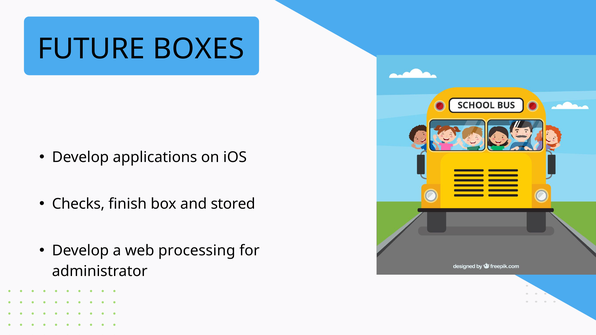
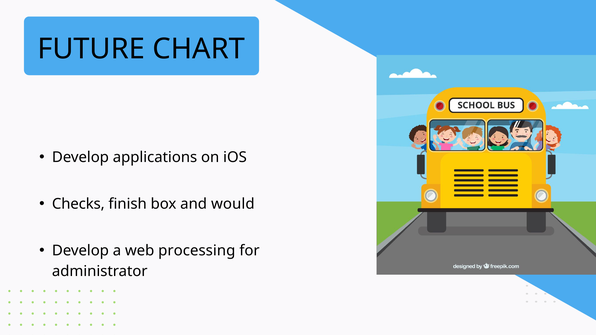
BOXES: BOXES -> CHART
stored: stored -> would
